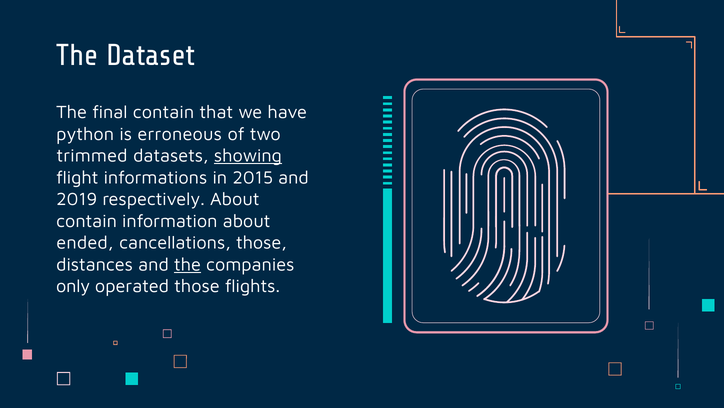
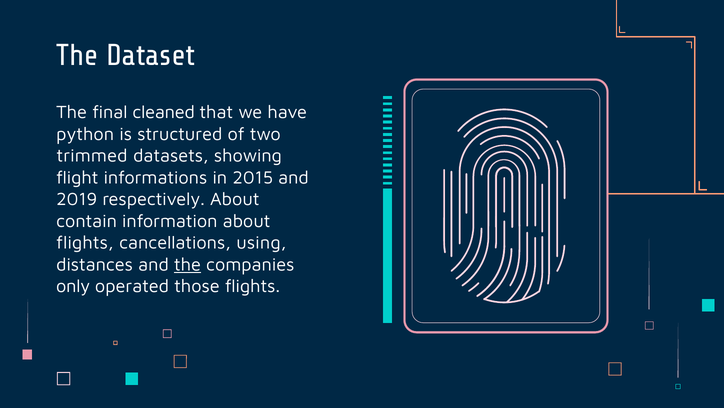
final contain: contain -> cleaned
erroneous: erroneous -> structured
showing underline: present -> none
ended at (85, 242): ended -> flights
cancellations those: those -> using
